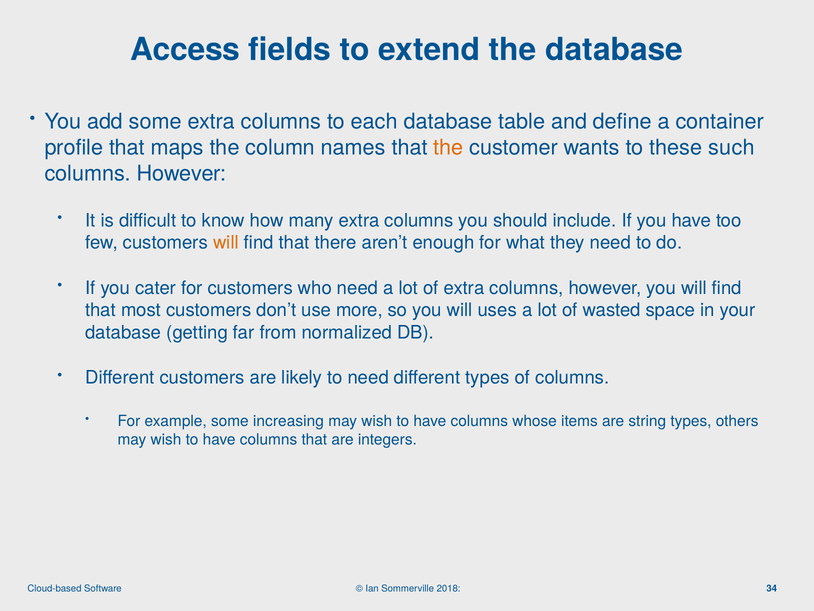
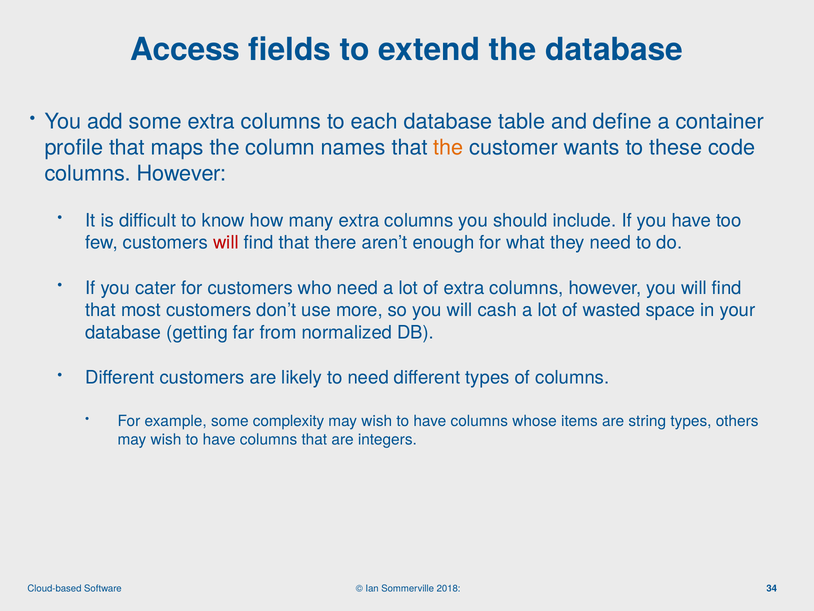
such: such -> code
will at (226, 242) colour: orange -> red
uses: uses -> cash
increasing: increasing -> complexity
